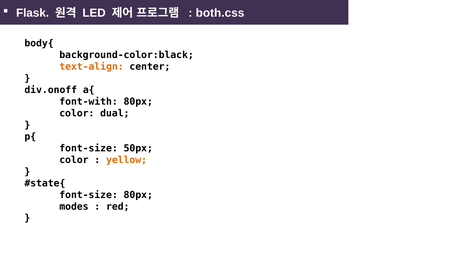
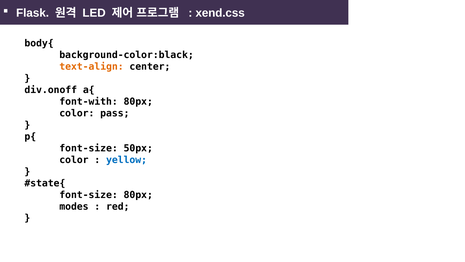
both.css: both.css -> xend.css
dual: dual -> pass
yellow colour: orange -> blue
